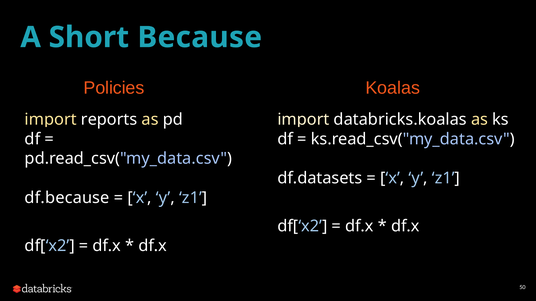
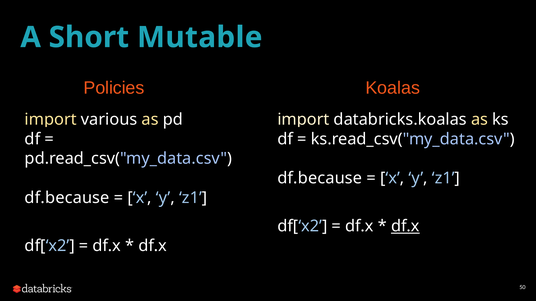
Because: Because -> Mutable
reports: reports -> various
df.datasets at (320, 178): df.datasets -> df.because
df.x at (405, 227) underline: none -> present
